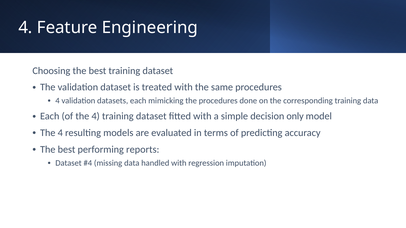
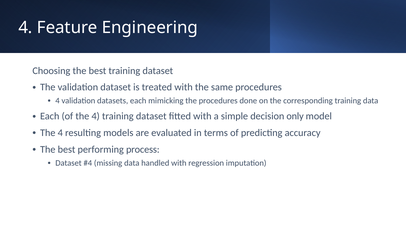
reports: reports -> process
